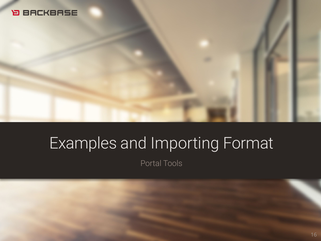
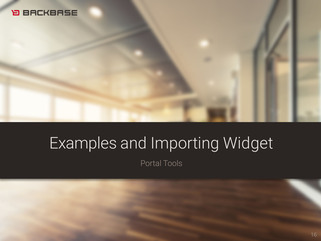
Format: Format -> Widget
